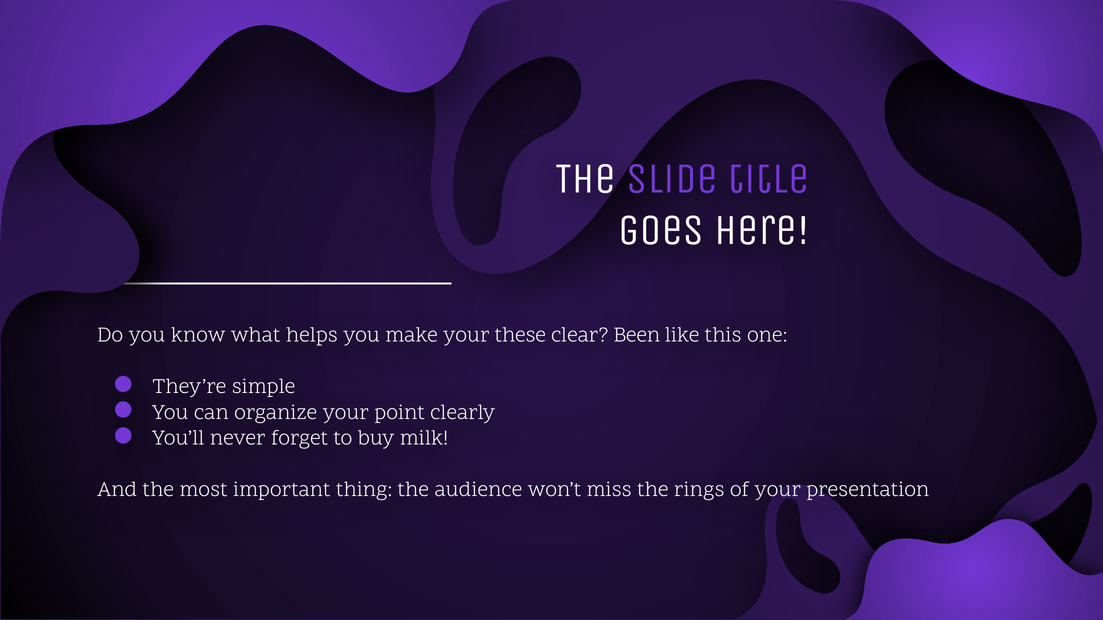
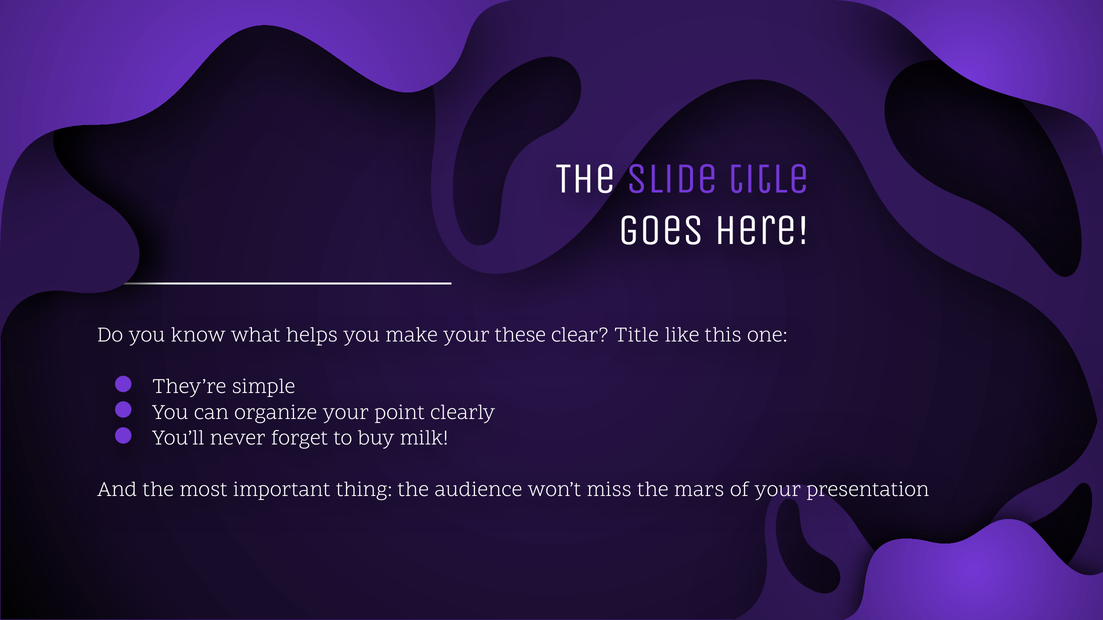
clear Been: Been -> Title
rings: rings -> mars
